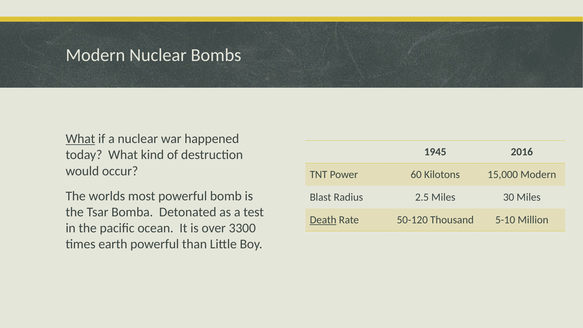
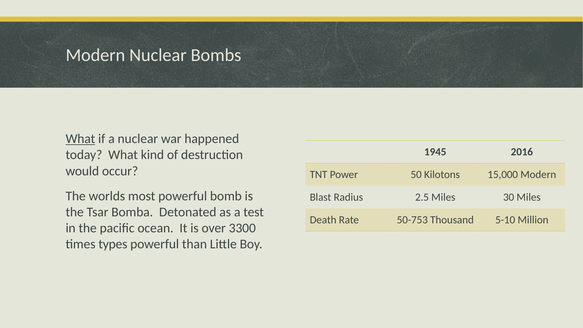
60: 60 -> 50
Death underline: present -> none
50-120: 50-120 -> 50-753
earth: earth -> types
